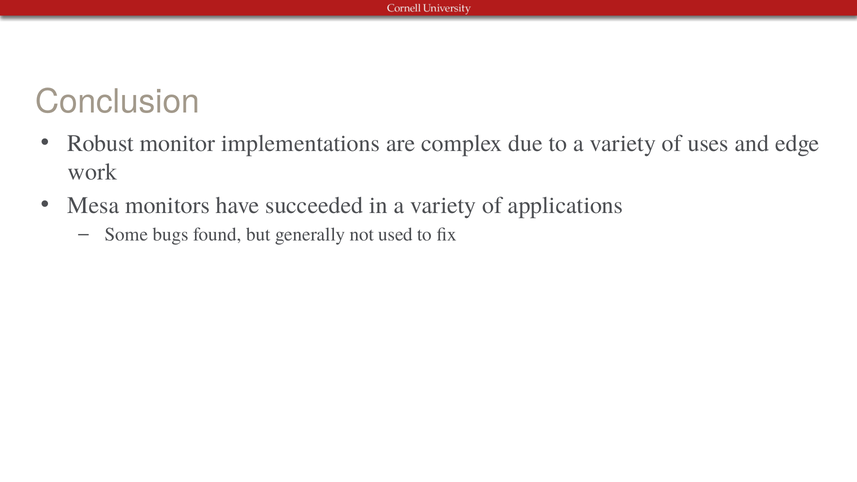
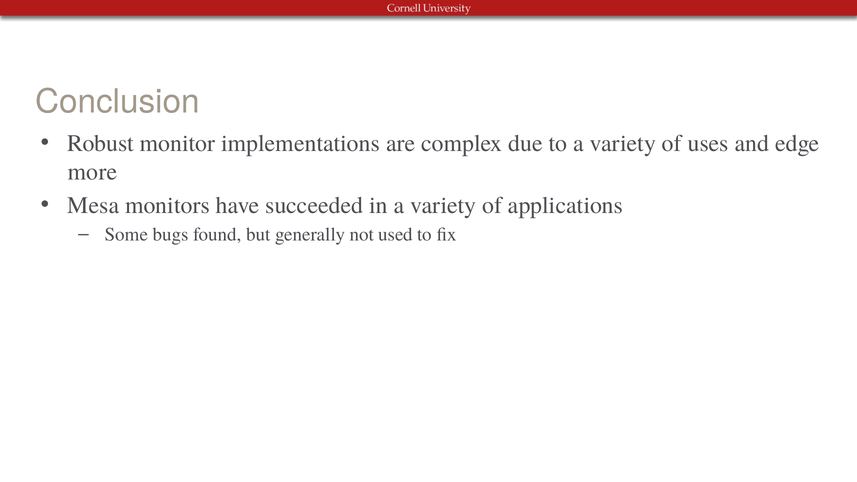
work: work -> more
